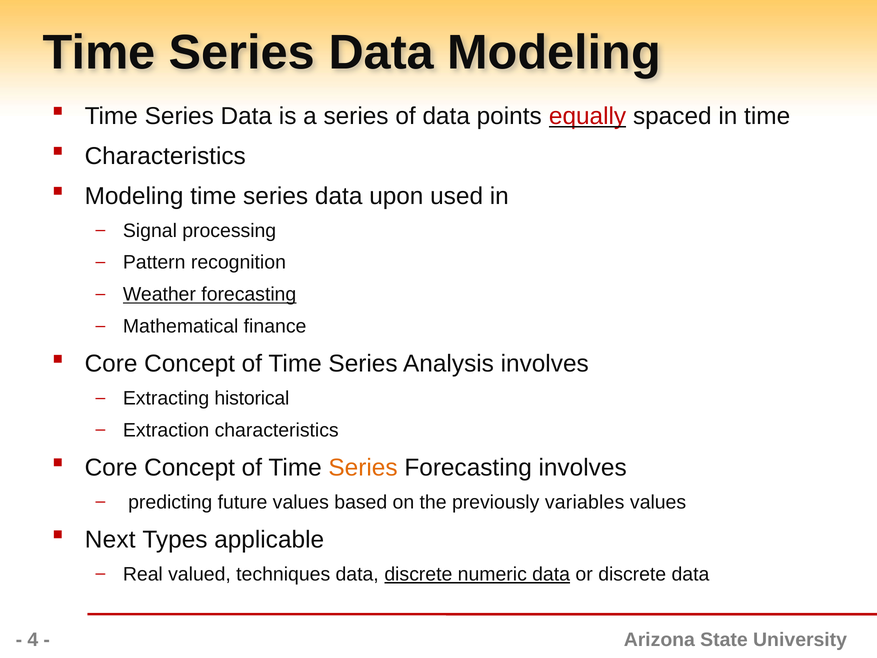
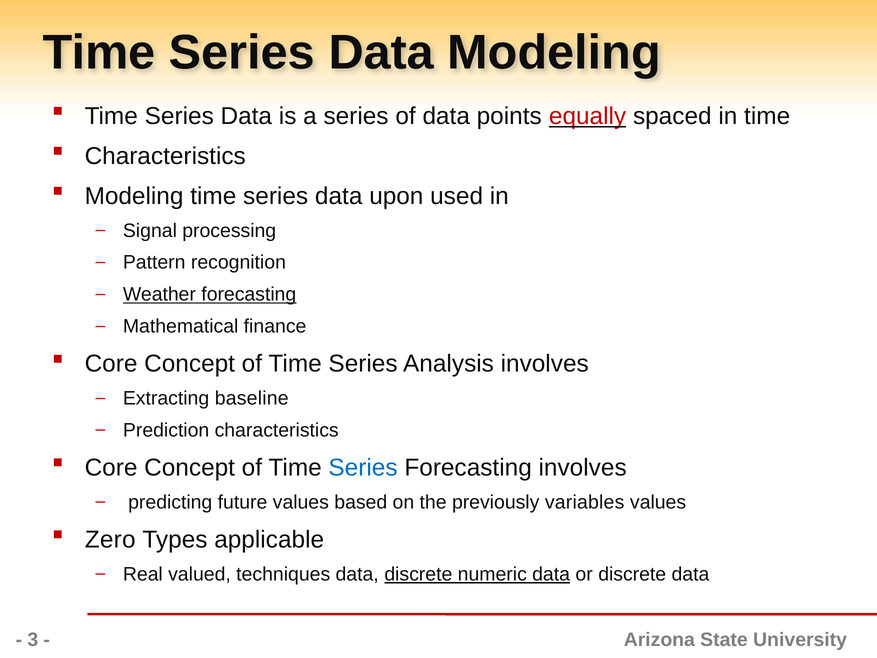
historical: historical -> baseline
Extraction: Extraction -> Prediction
Series at (363, 468) colour: orange -> blue
Next: Next -> Zero
4: 4 -> 3
